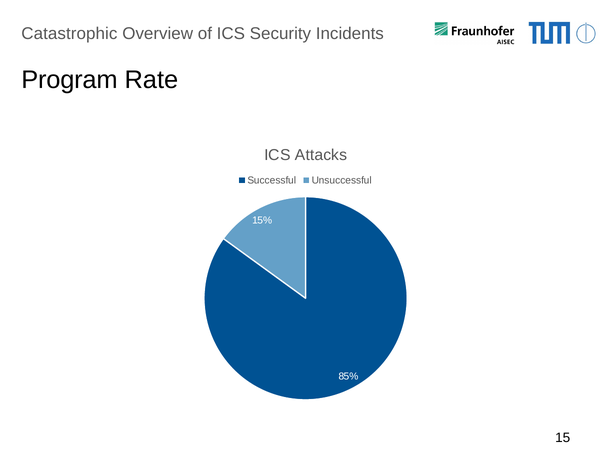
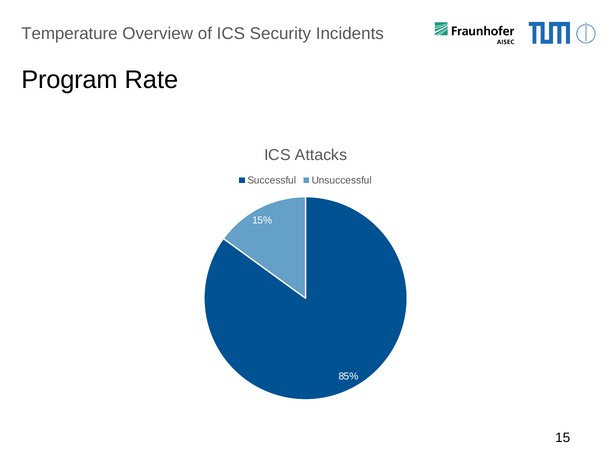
Catastrophic: Catastrophic -> Temperature
